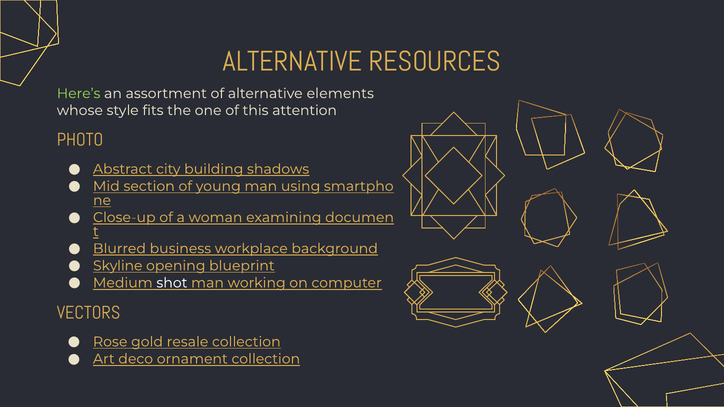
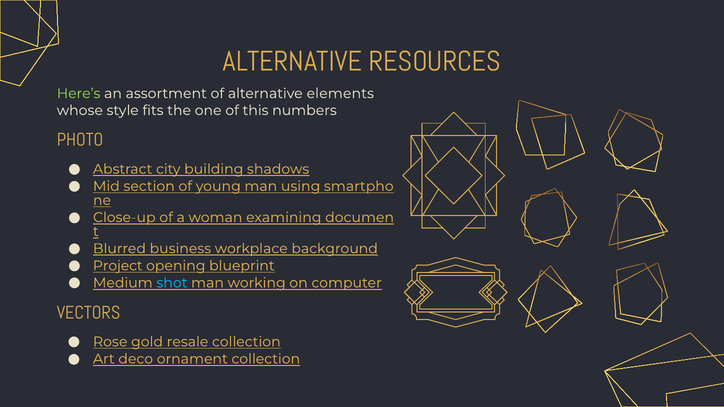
attention: attention -> numbers
Skyline: Skyline -> Project
shot colour: white -> light blue
